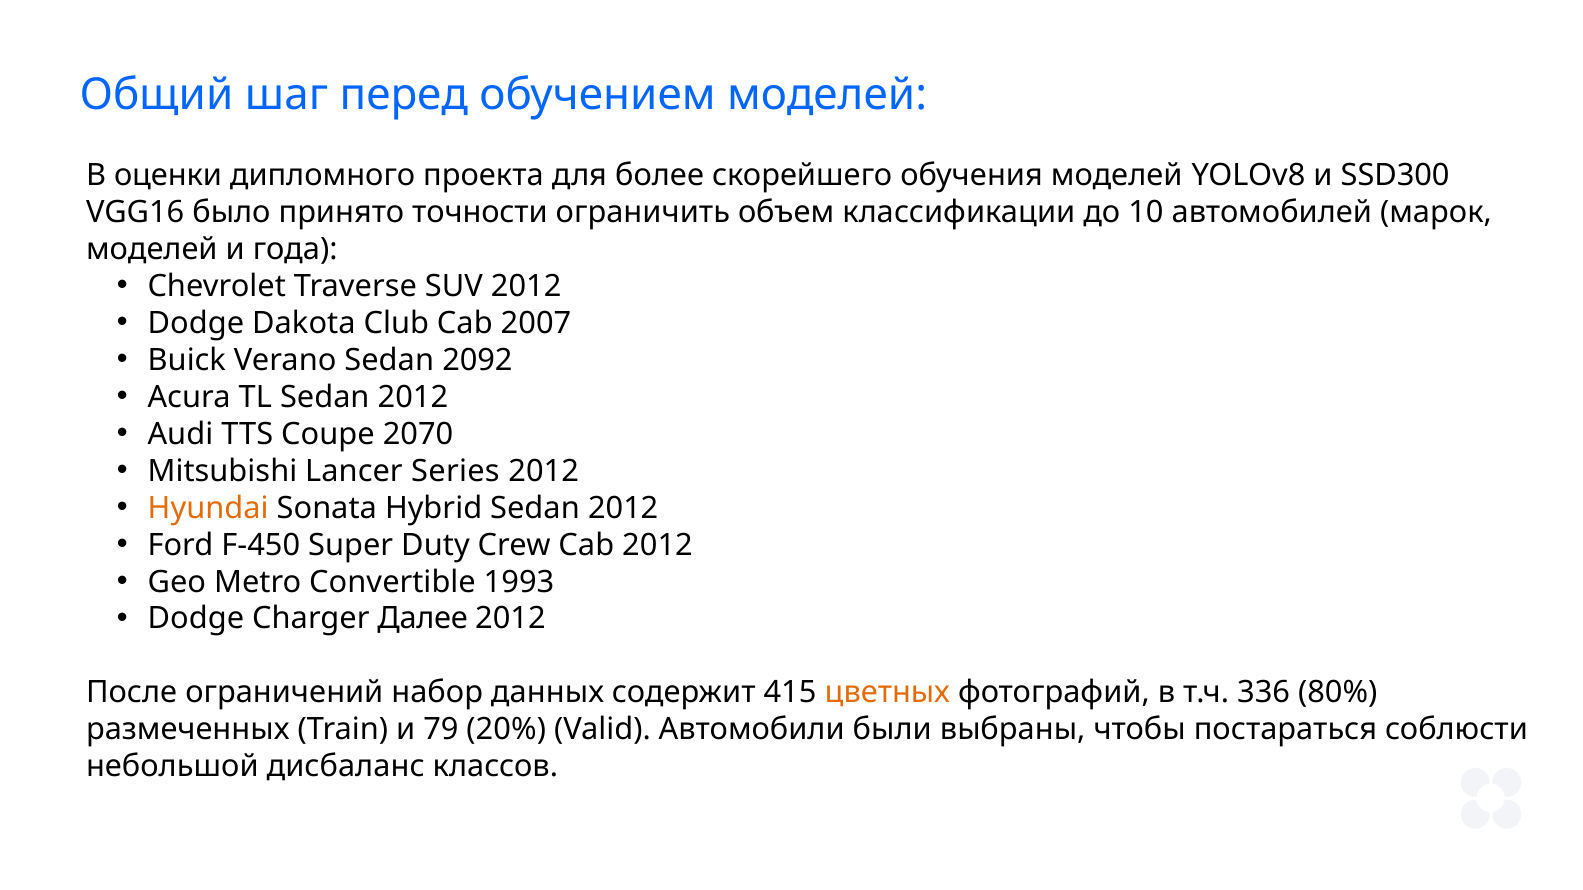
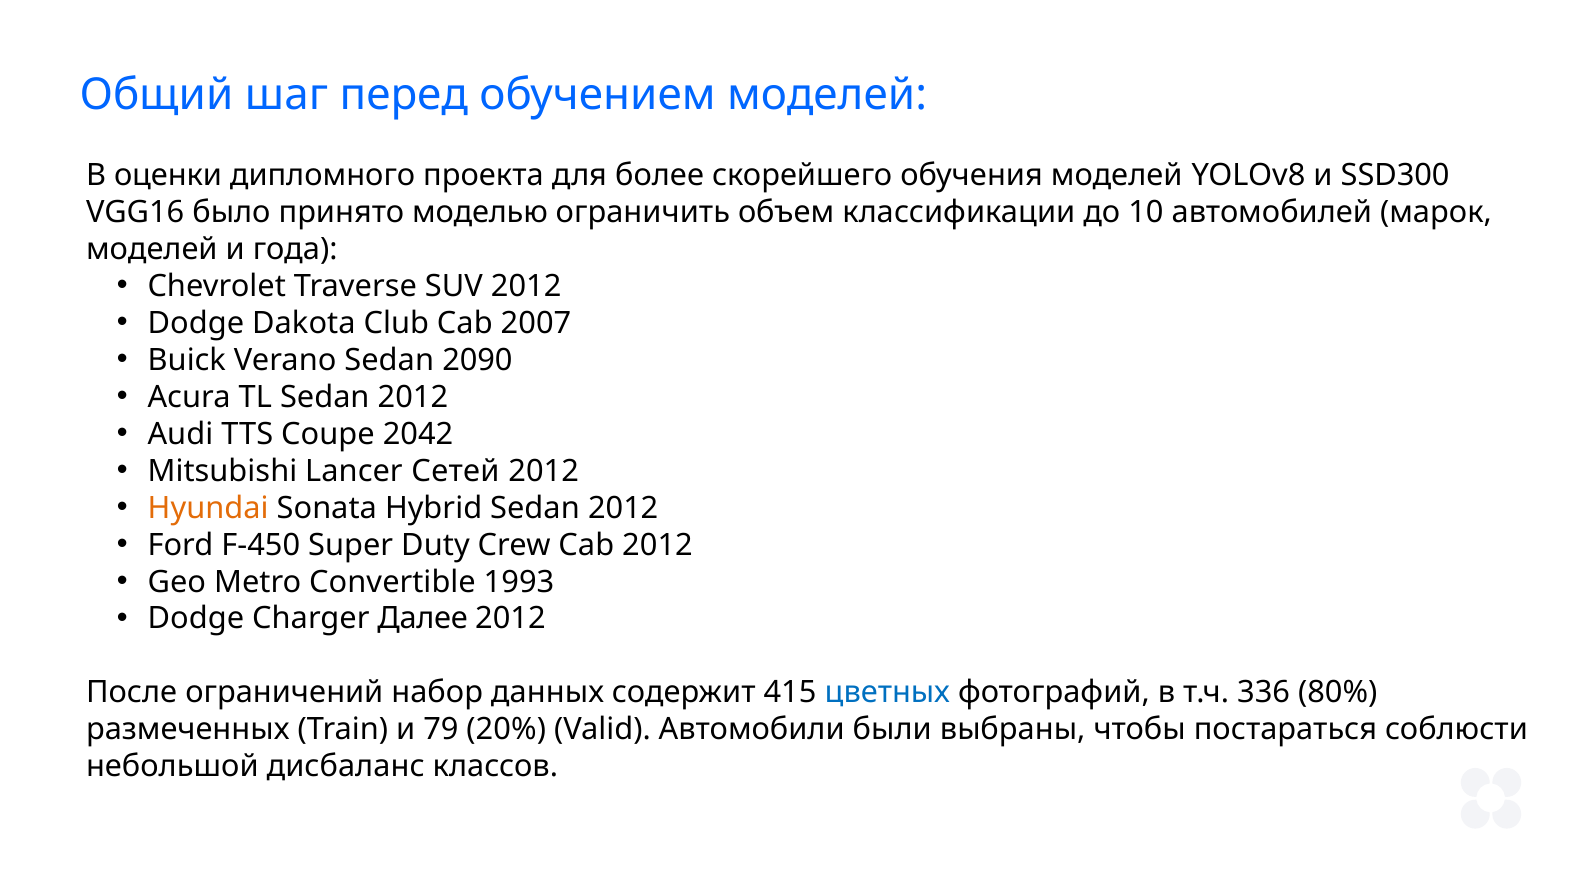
точности: точности -> моделью
2092: 2092 -> 2090
2070: 2070 -> 2042
Series: Series -> Сетей
цветных colour: orange -> blue
